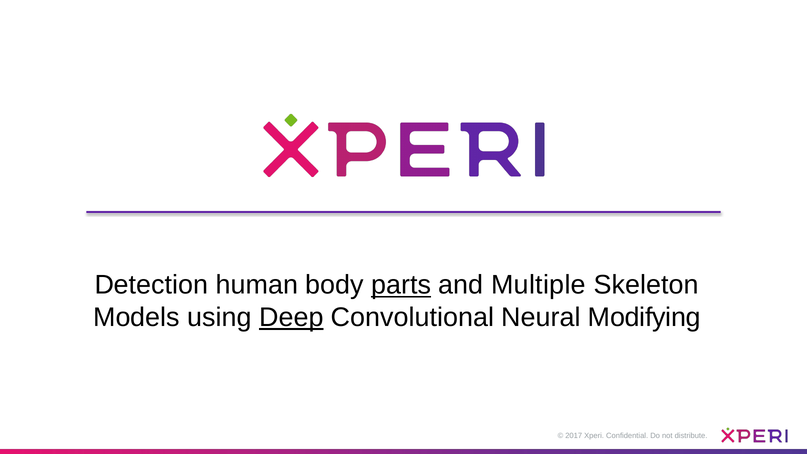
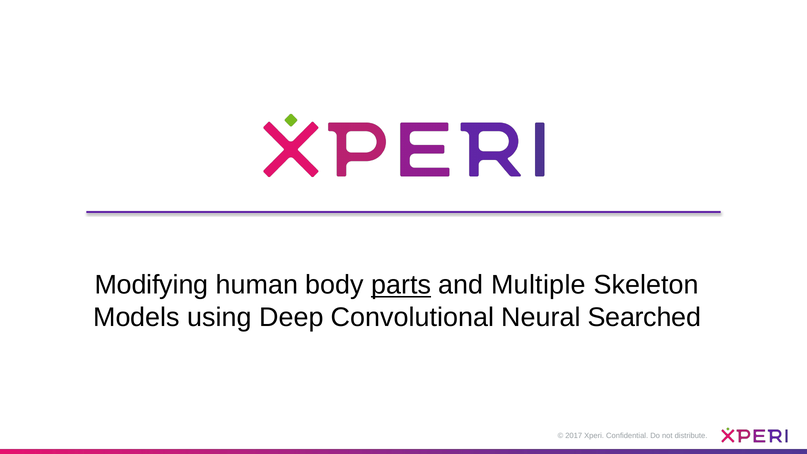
Detection: Detection -> Modifying
Deep underline: present -> none
Modifying: Modifying -> Searched
